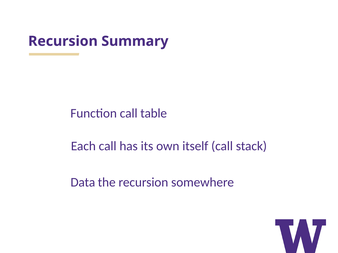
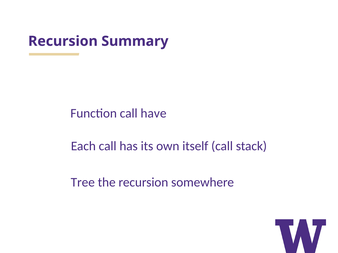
table: table -> have
Data: Data -> Tree
